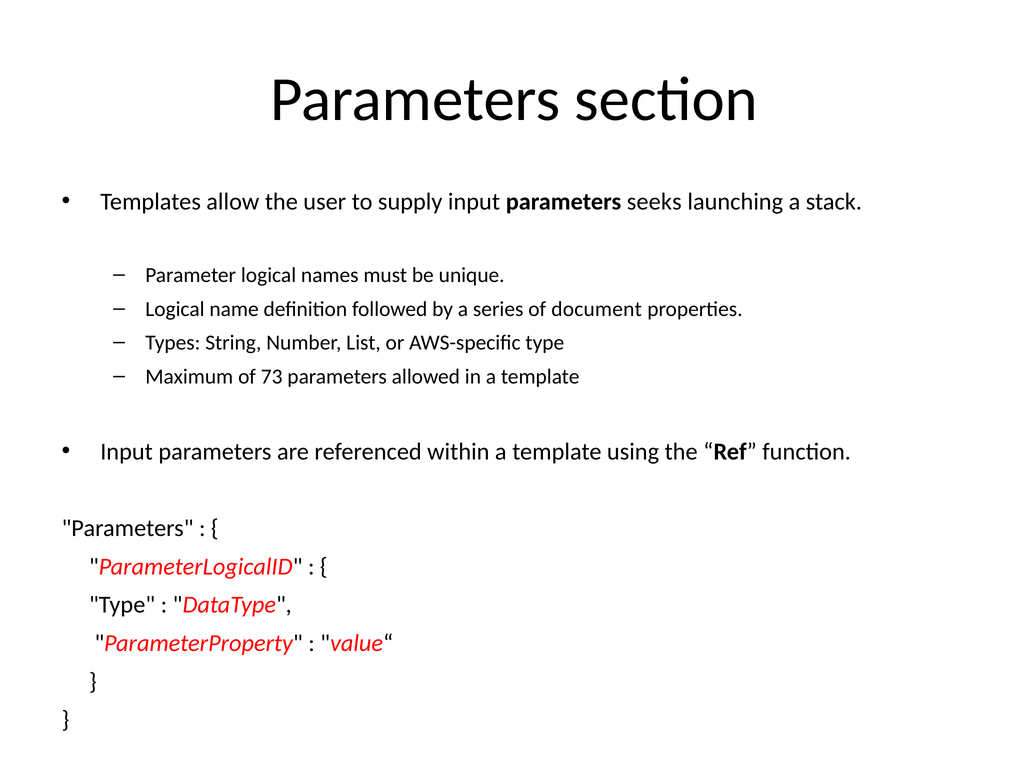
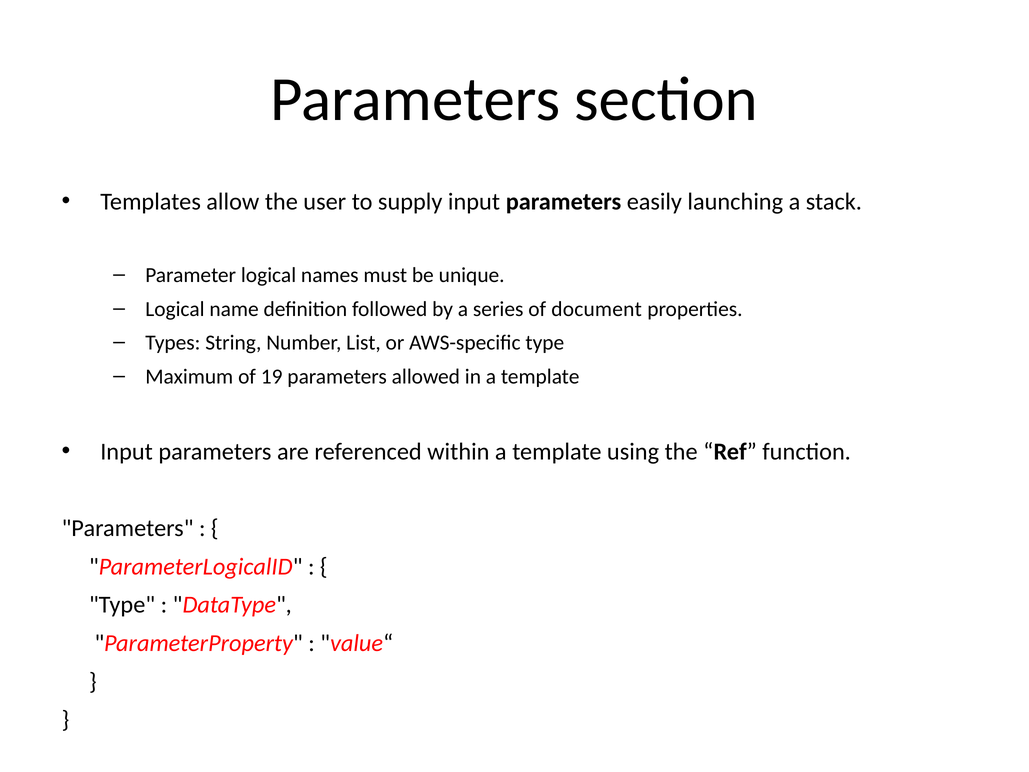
seeks: seeks -> easily
73: 73 -> 19
